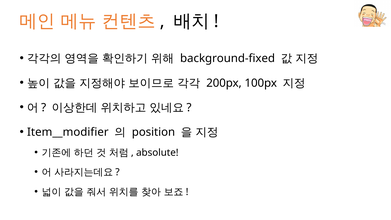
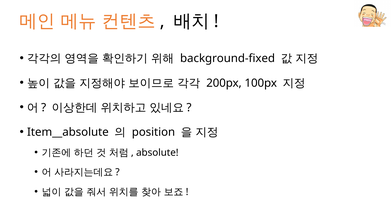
Item__modifier: Item__modifier -> Item__absolute
